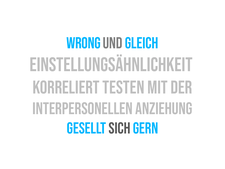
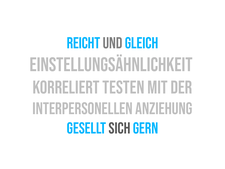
Wrong: Wrong -> Reicht
